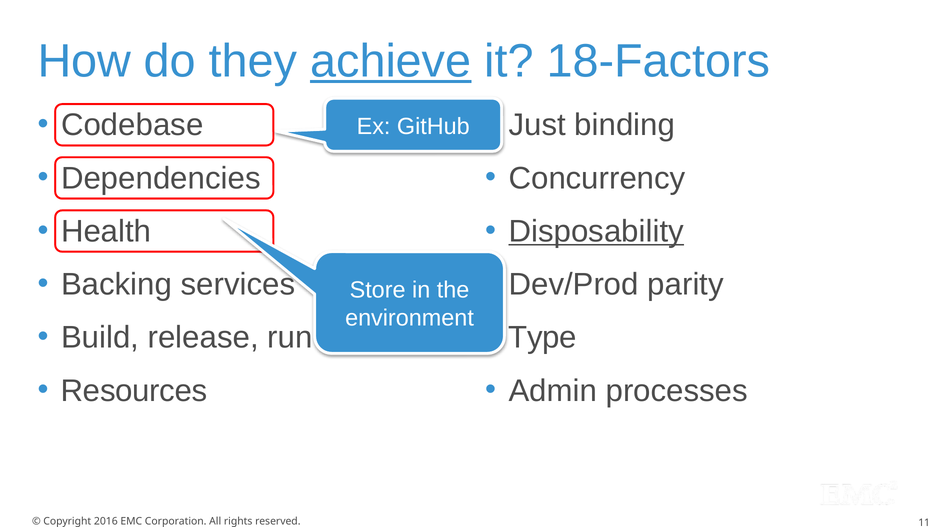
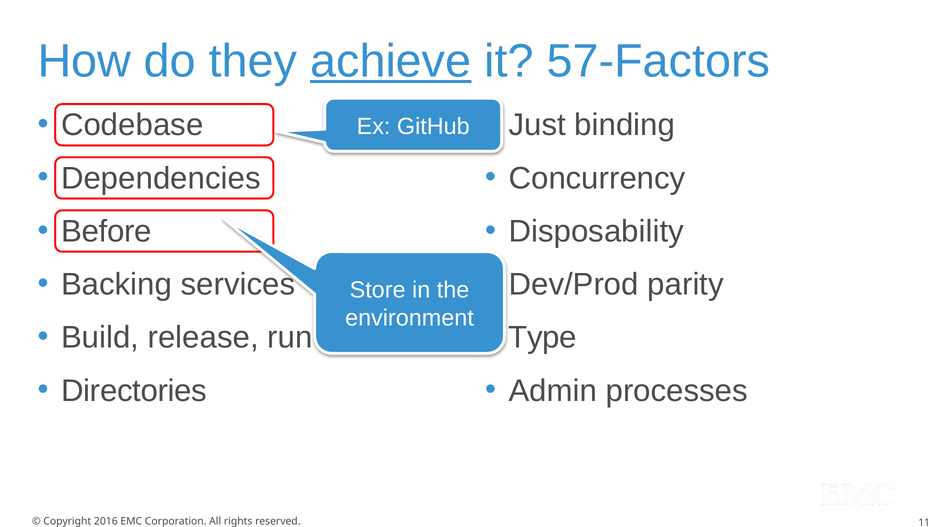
18-Factors: 18-Factors -> 57-Factors
Health: Health -> Before
Disposability underline: present -> none
Resources: Resources -> Directories
